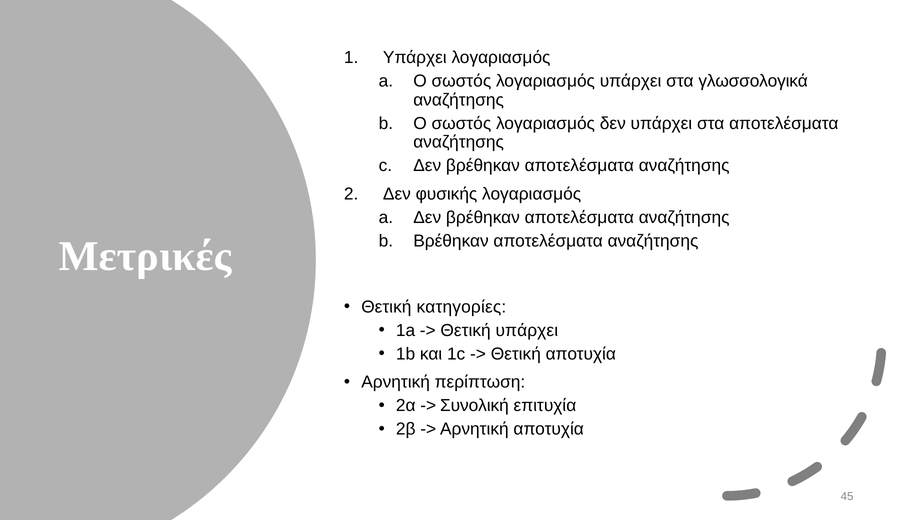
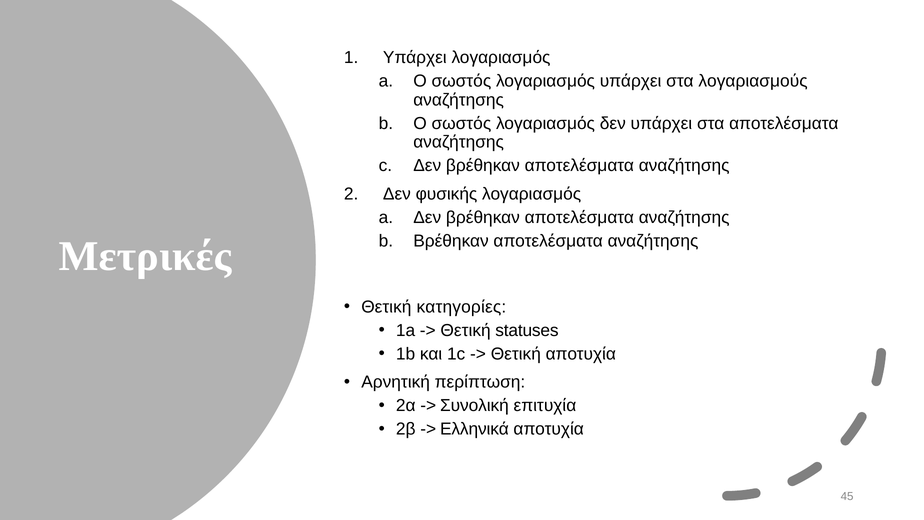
γλωσσολογικά: γλωσσολογικά -> λογαριασμούς
Θετική υπάρχει: υπάρχει -> statuses
Αρνητική at (474, 429): Αρνητική -> Ελληνικά
